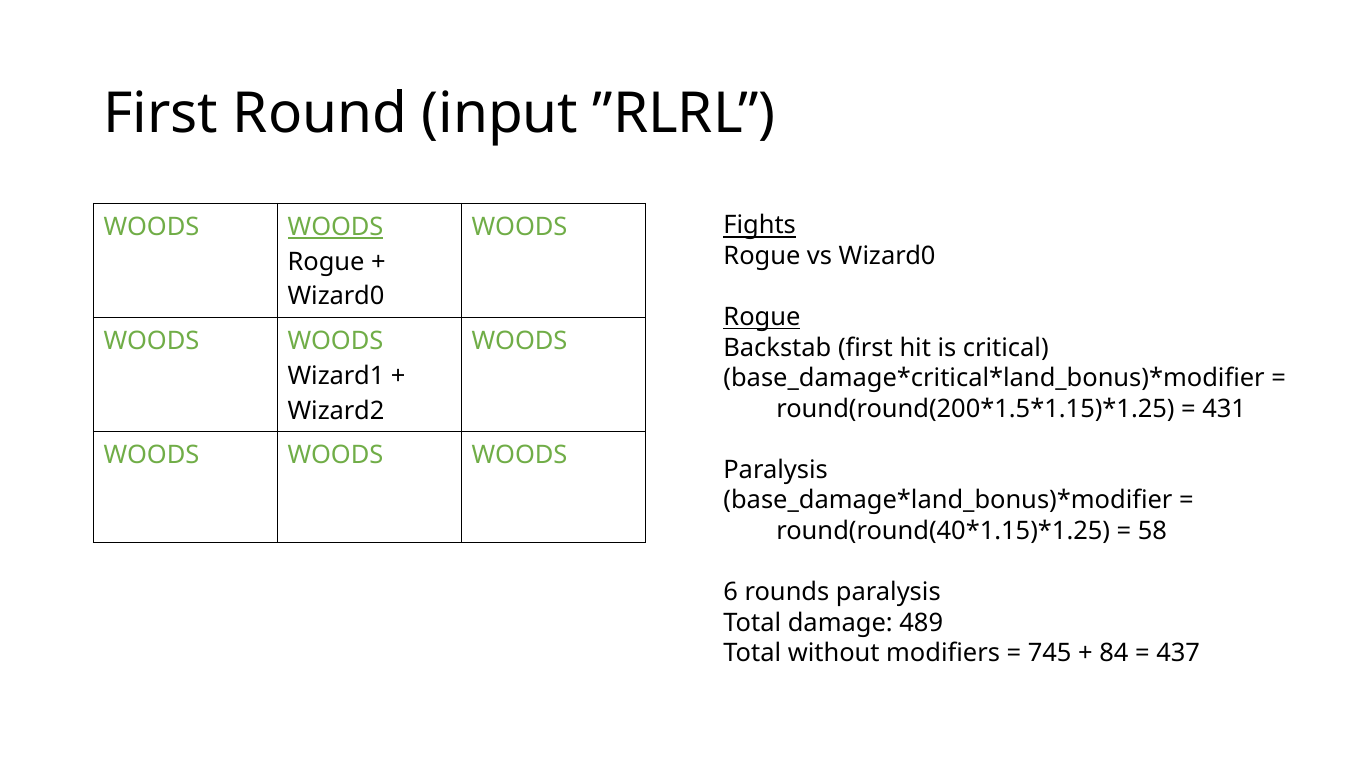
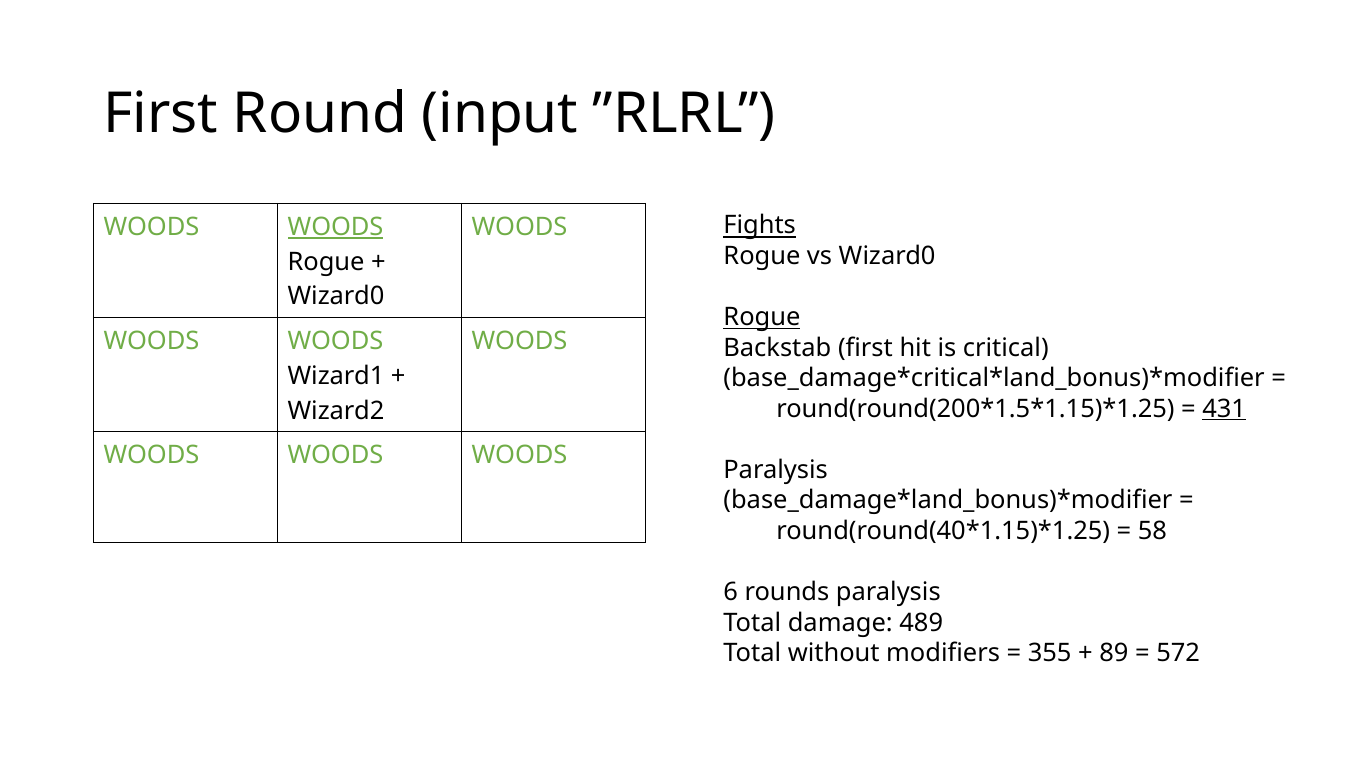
431 underline: none -> present
745: 745 -> 355
84: 84 -> 89
437: 437 -> 572
